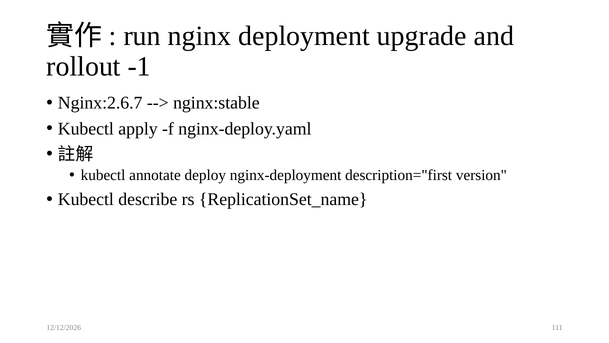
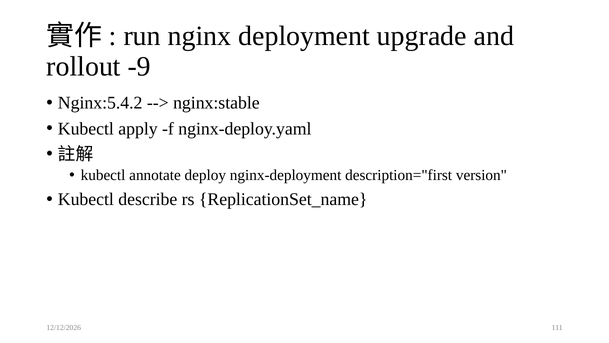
-1: -1 -> -9
Nginx:2.6.7: Nginx:2.6.7 -> Nginx:5.4.2
